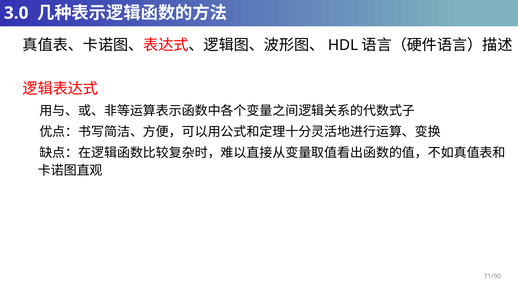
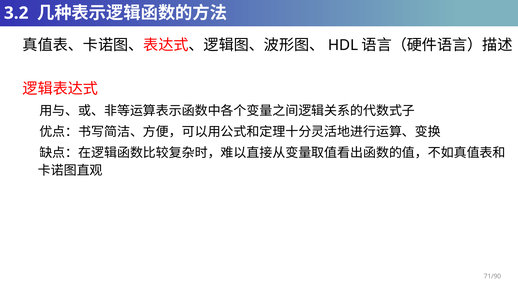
3.0: 3.0 -> 3.2
